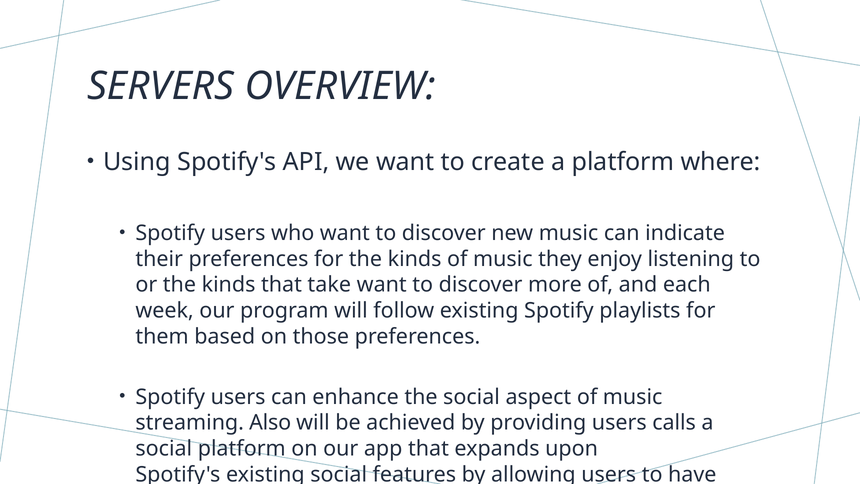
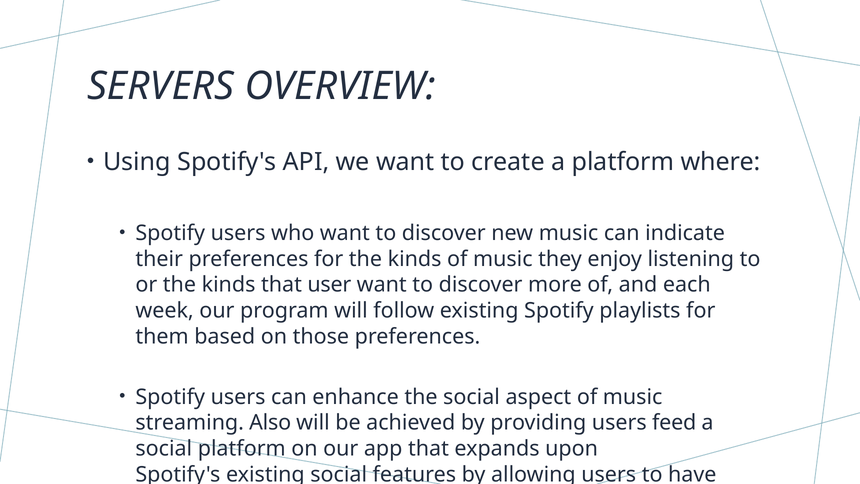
take: take -> user
calls: calls -> feed
